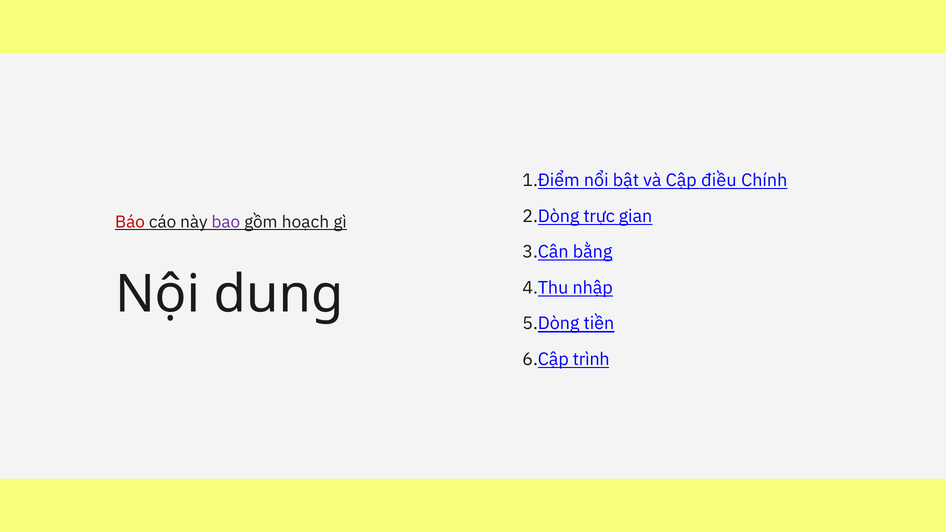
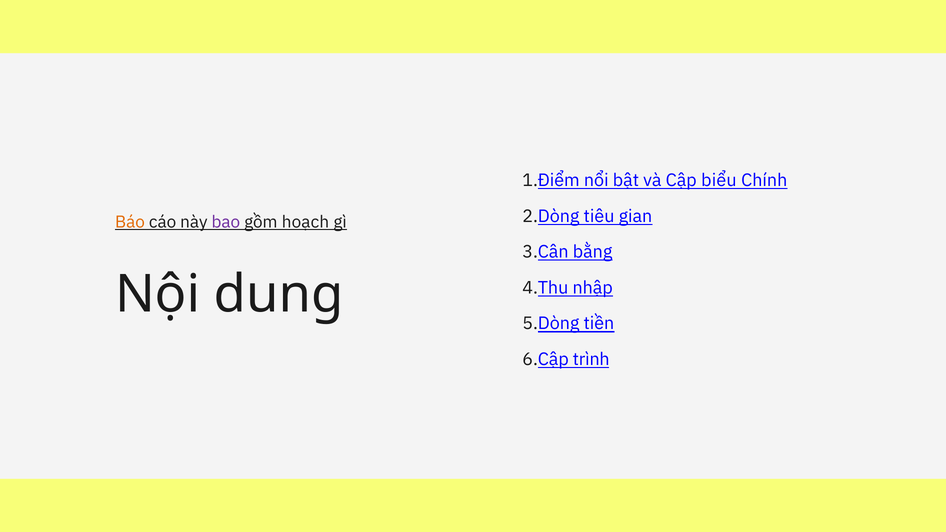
điều: điều -> biểu
trực: trực -> tiêu
Báo colour: red -> orange
